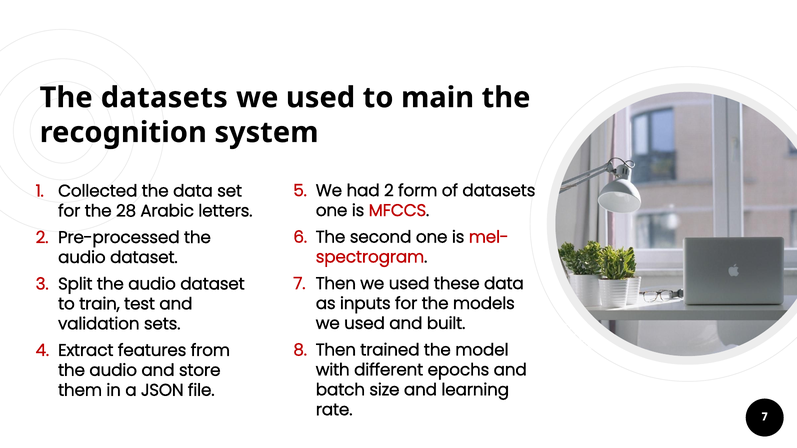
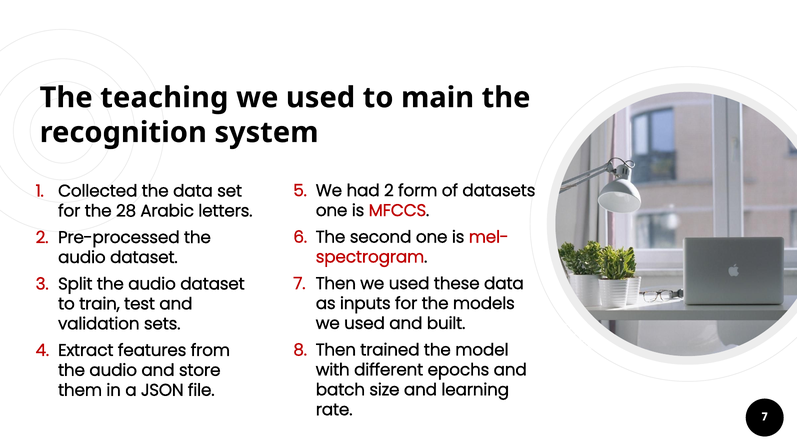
The datasets: datasets -> teaching
